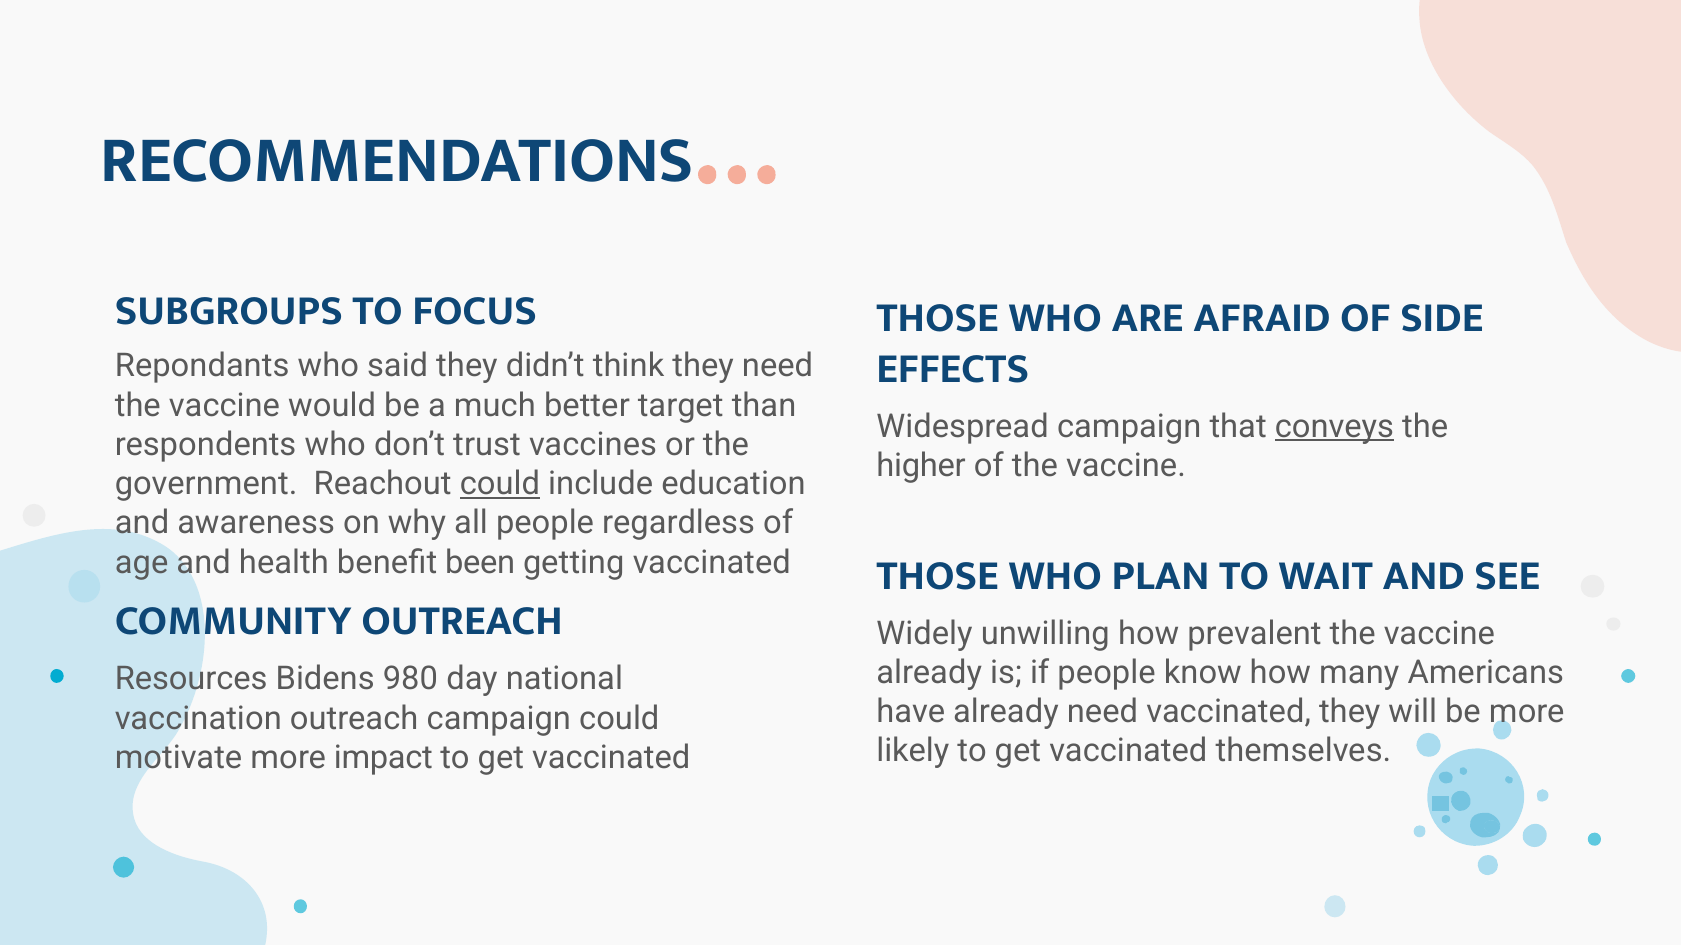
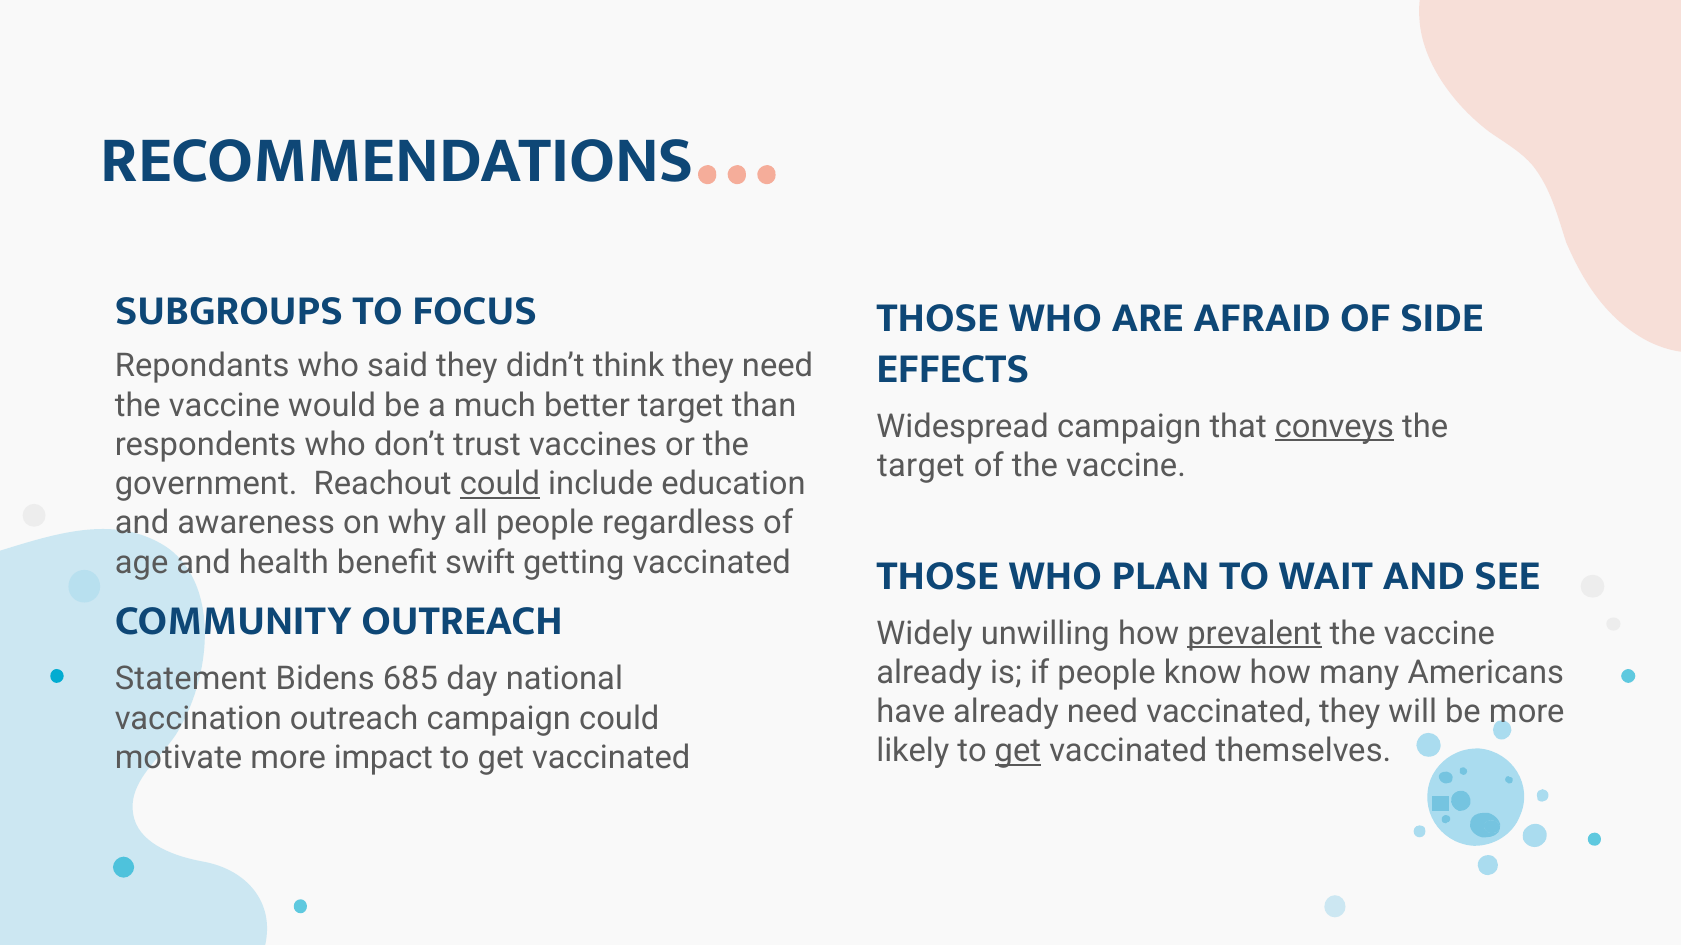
higher at (921, 466): higher -> target
been: been -> swift
prevalent underline: none -> present
Resources: Resources -> Statement
980: 980 -> 685
get at (1018, 751) underline: none -> present
